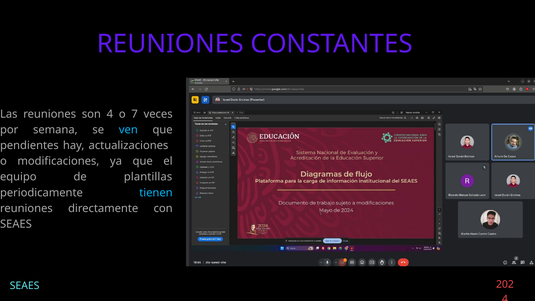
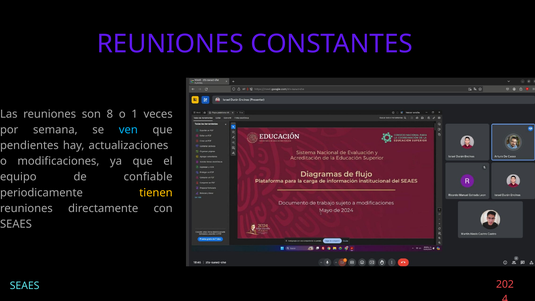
son 4: 4 -> 8
7: 7 -> 1
plantillas: plantillas -> confiable
tienen colour: light blue -> yellow
